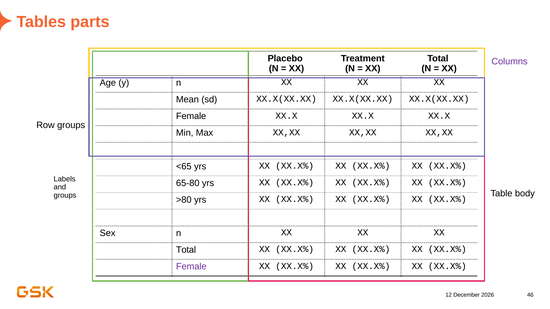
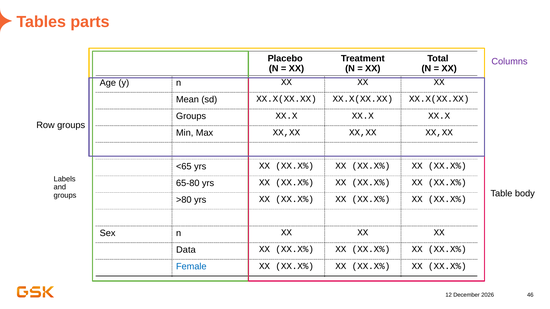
Female at (191, 116): Female -> Groups
Total at (186, 250): Total -> Data
Female at (191, 267) colour: purple -> blue
